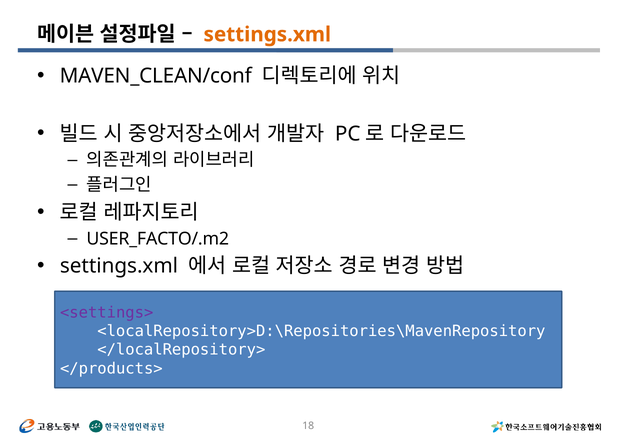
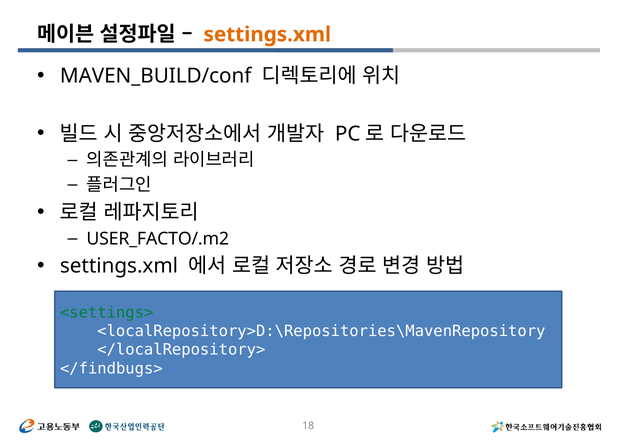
MAVEN_CLEAN/conf: MAVEN_CLEAN/conf -> MAVEN_BUILD/conf
<settings> colour: purple -> green
</products>: </products> -> </findbugs>
